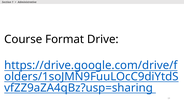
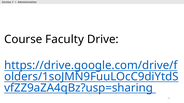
Format: Format -> Faculty
